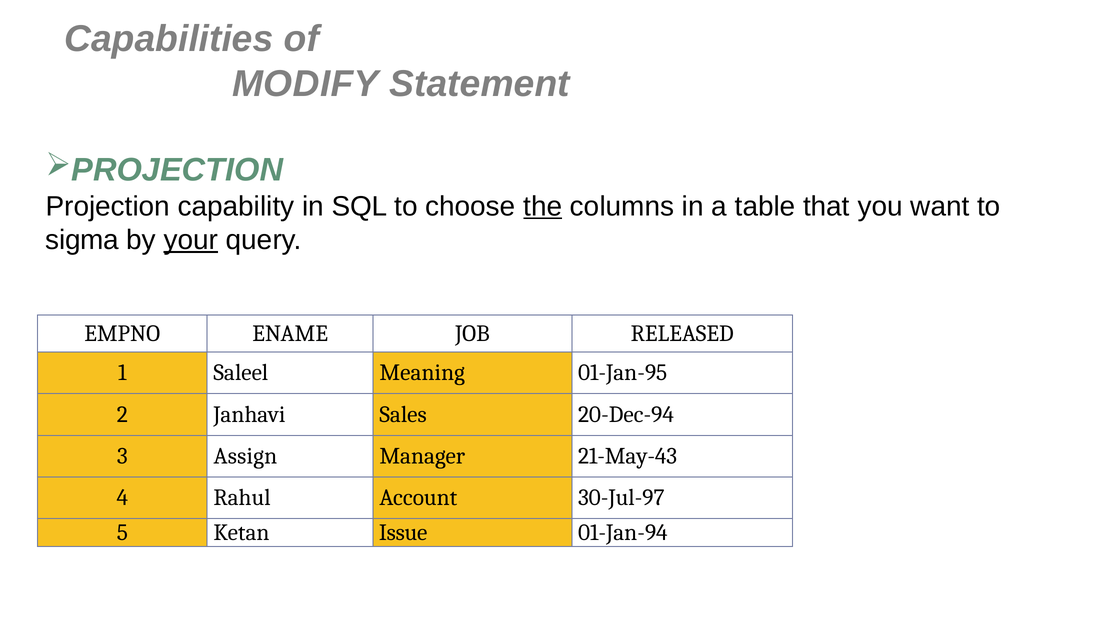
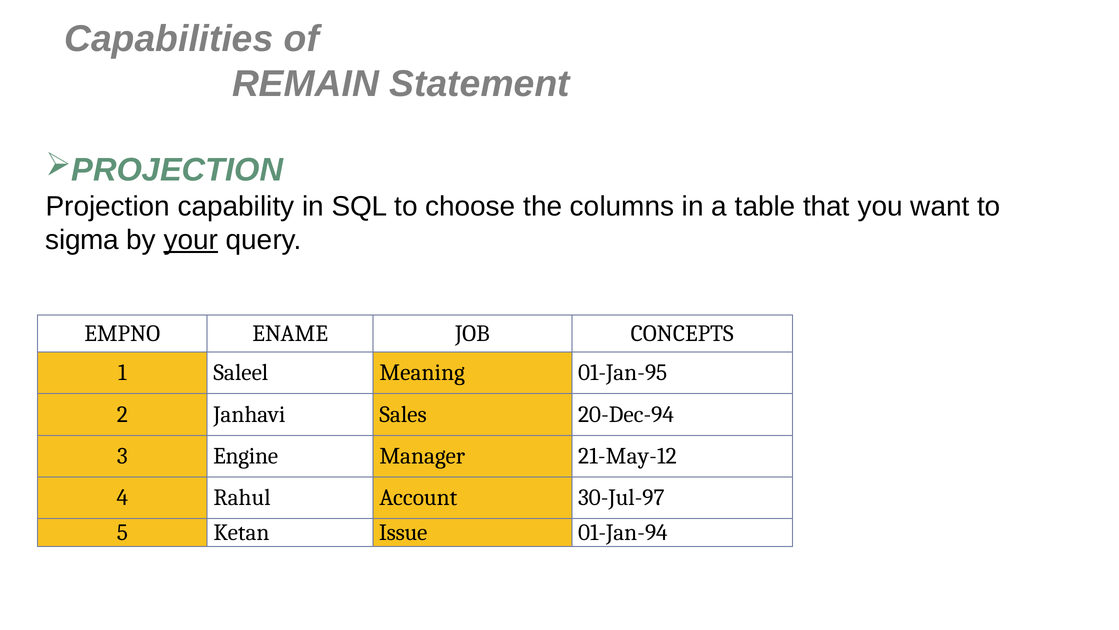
MODIFY: MODIFY -> REMAIN
the underline: present -> none
RELEASED: RELEASED -> CONCEPTS
Assign: Assign -> Engine
21-May-43: 21-May-43 -> 21-May-12
